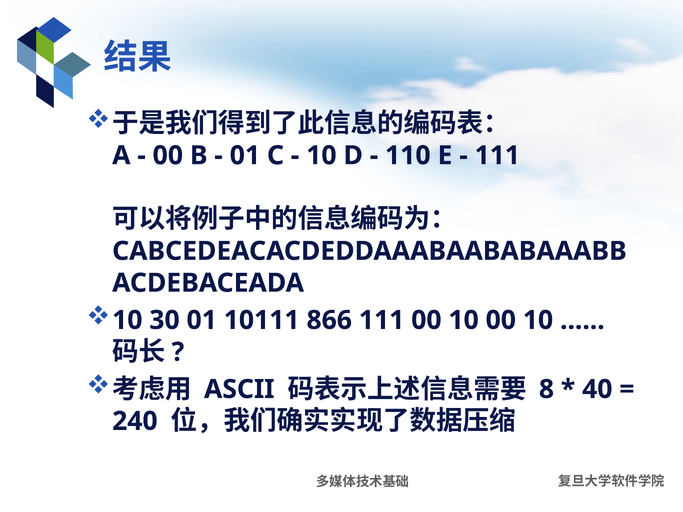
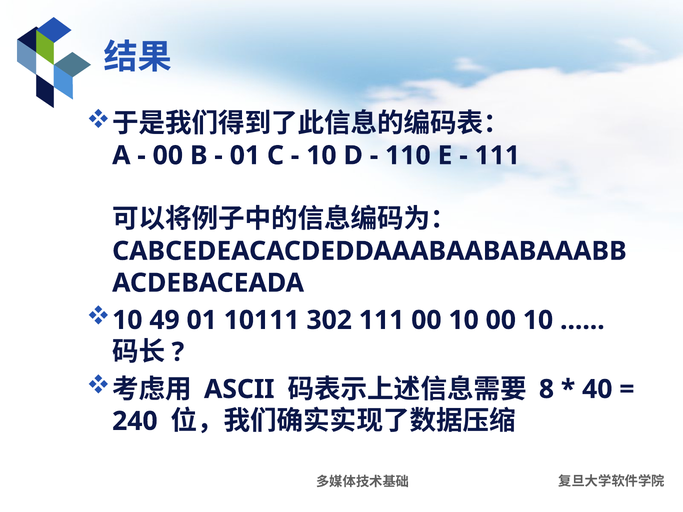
30: 30 -> 49
866: 866 -> 302
